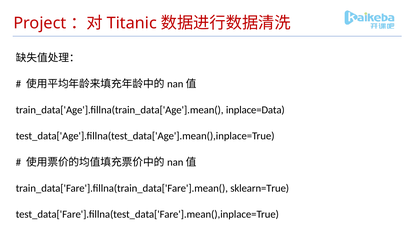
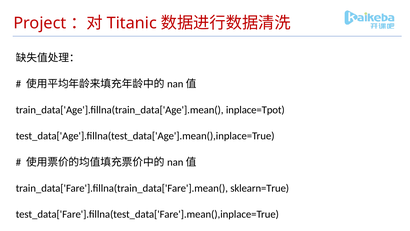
inplace=Data: inplace=Data -> inplace=Tpot
